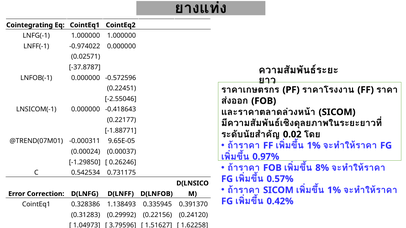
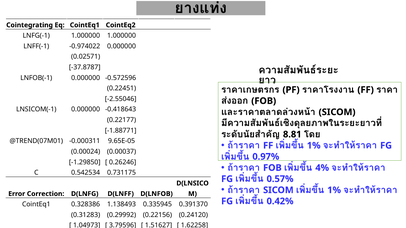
0.02: 0.02 -> 8.81
8%: 8% -> 4%
